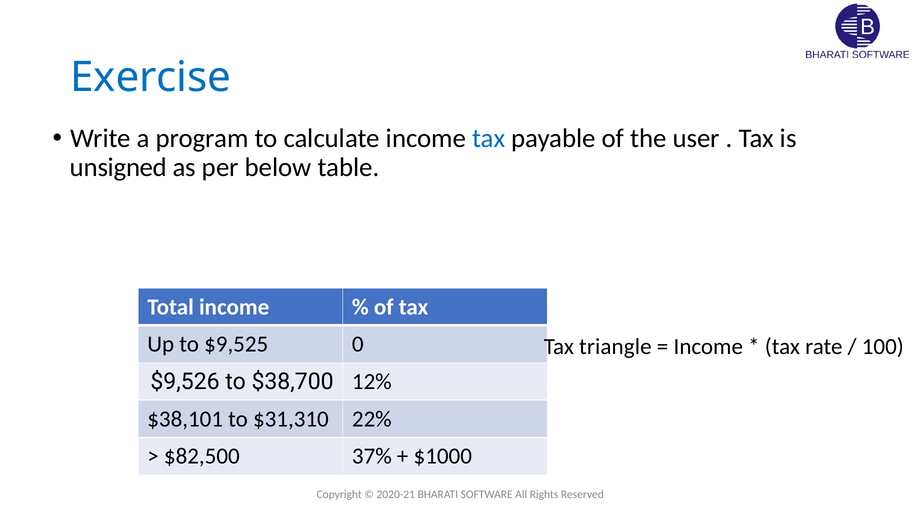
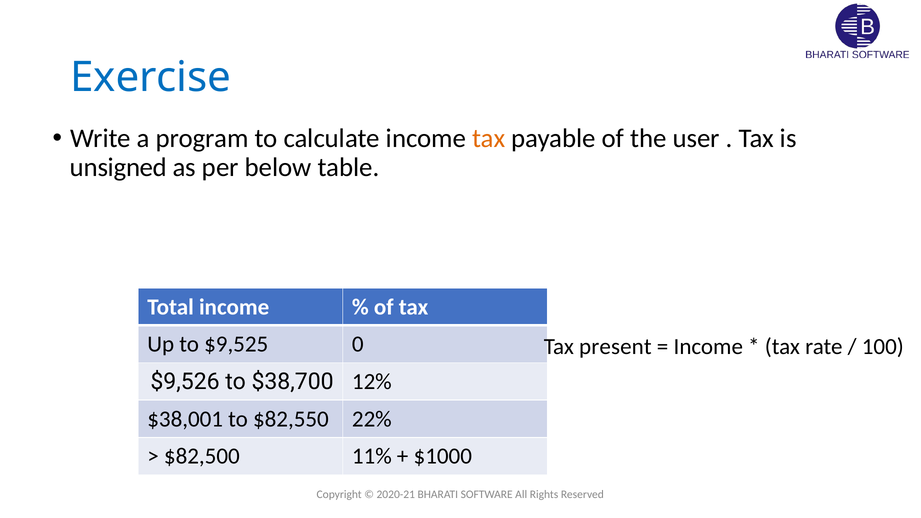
tax at (489, 139) colour: blue -> orange
triangle: triangle -> present
$38,101: $38,101 -> $38,001
$31,310: $31,310 -> $82,550
37%: 37% -> 11%
